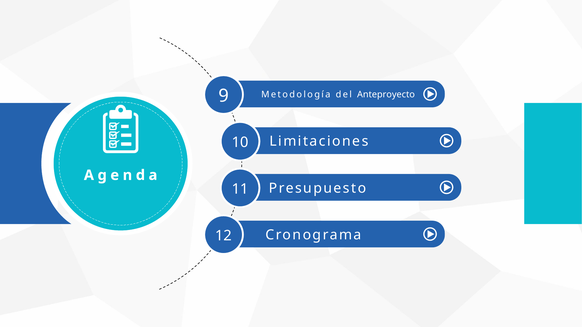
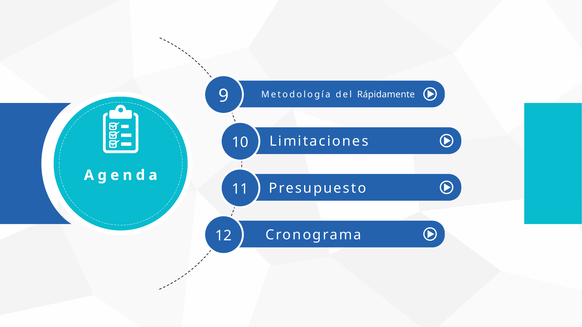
Anteproyecto: Anteproyecto -> Rápidamente
